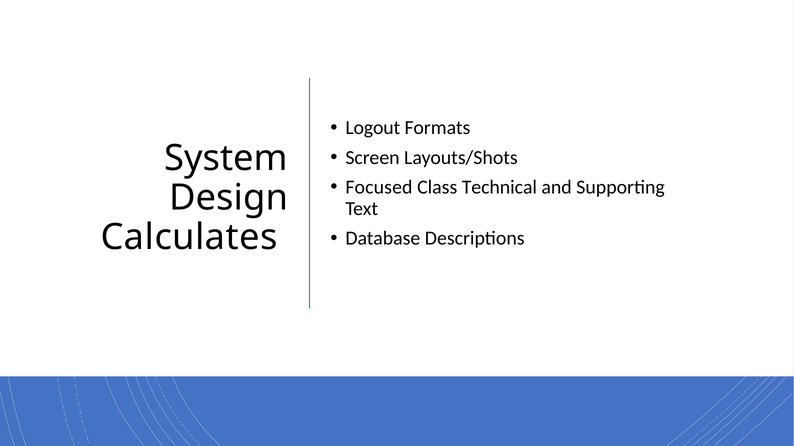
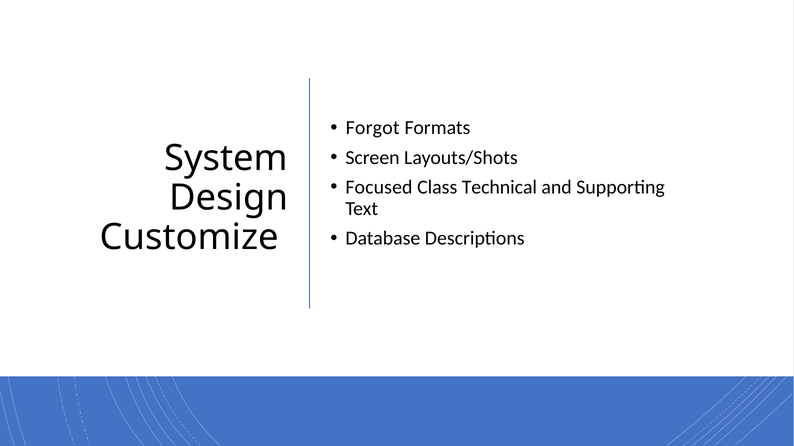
Logout: Logout -> Forgot
Calculates: Calculates -> Customize
